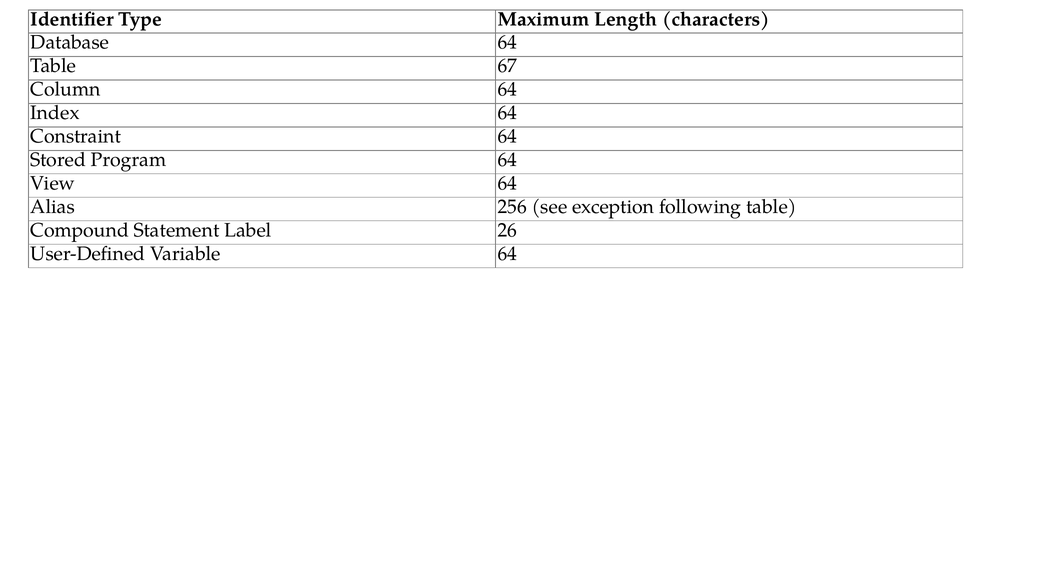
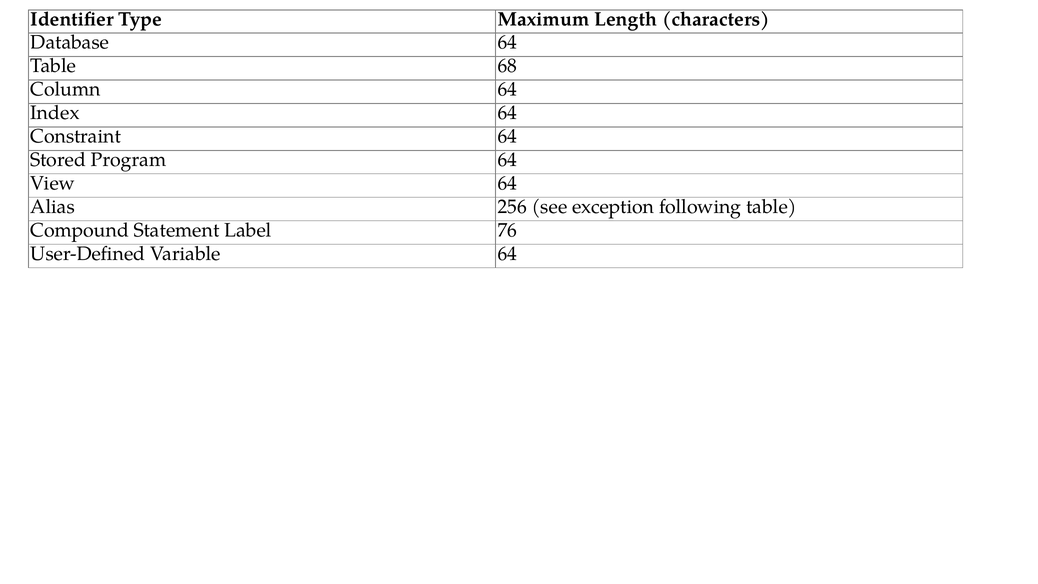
67: 67 -> 68
26: 26 -> 76
